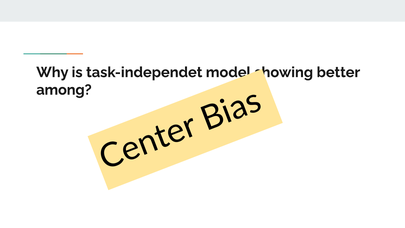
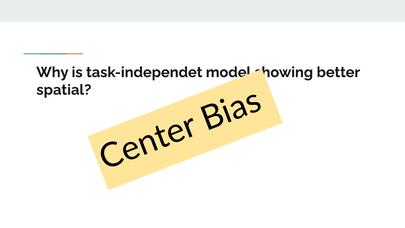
among: among -> spatial
